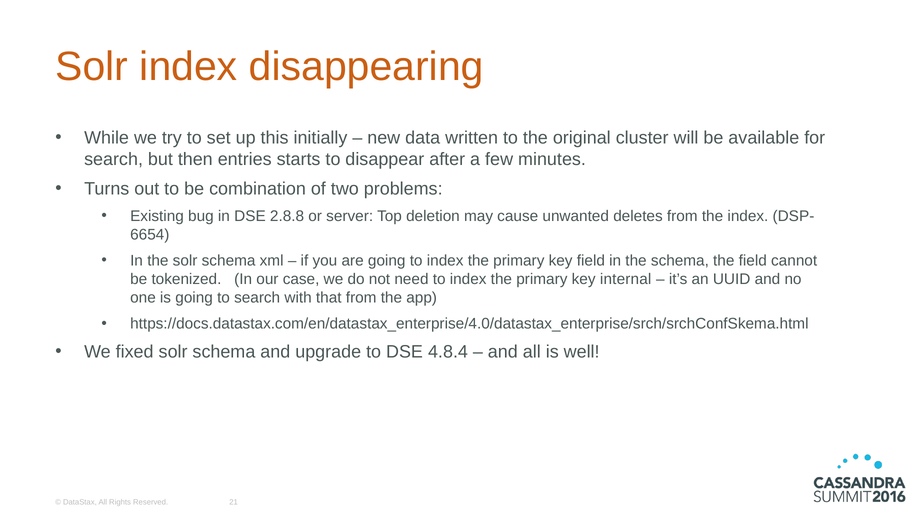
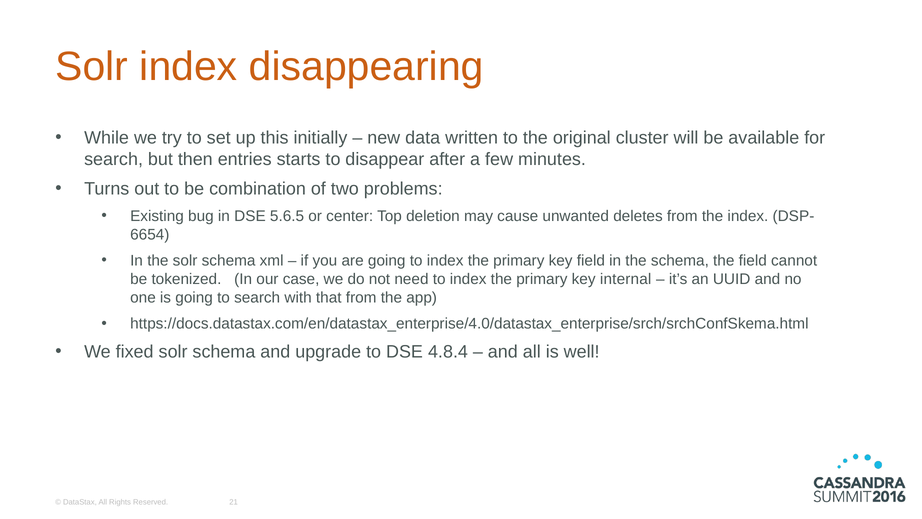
2.8.8: 2.8.8 -> 5.6.5
server: server -> center
